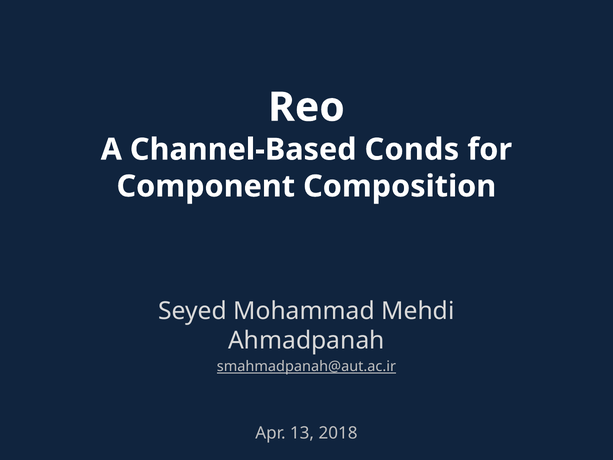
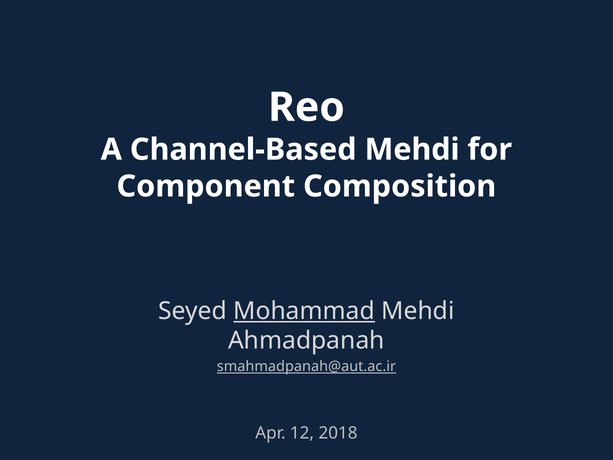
Channel-Based Conds: Conds -> Mehdi
Mohammad underline: none -> present
13: 13 -> 12
